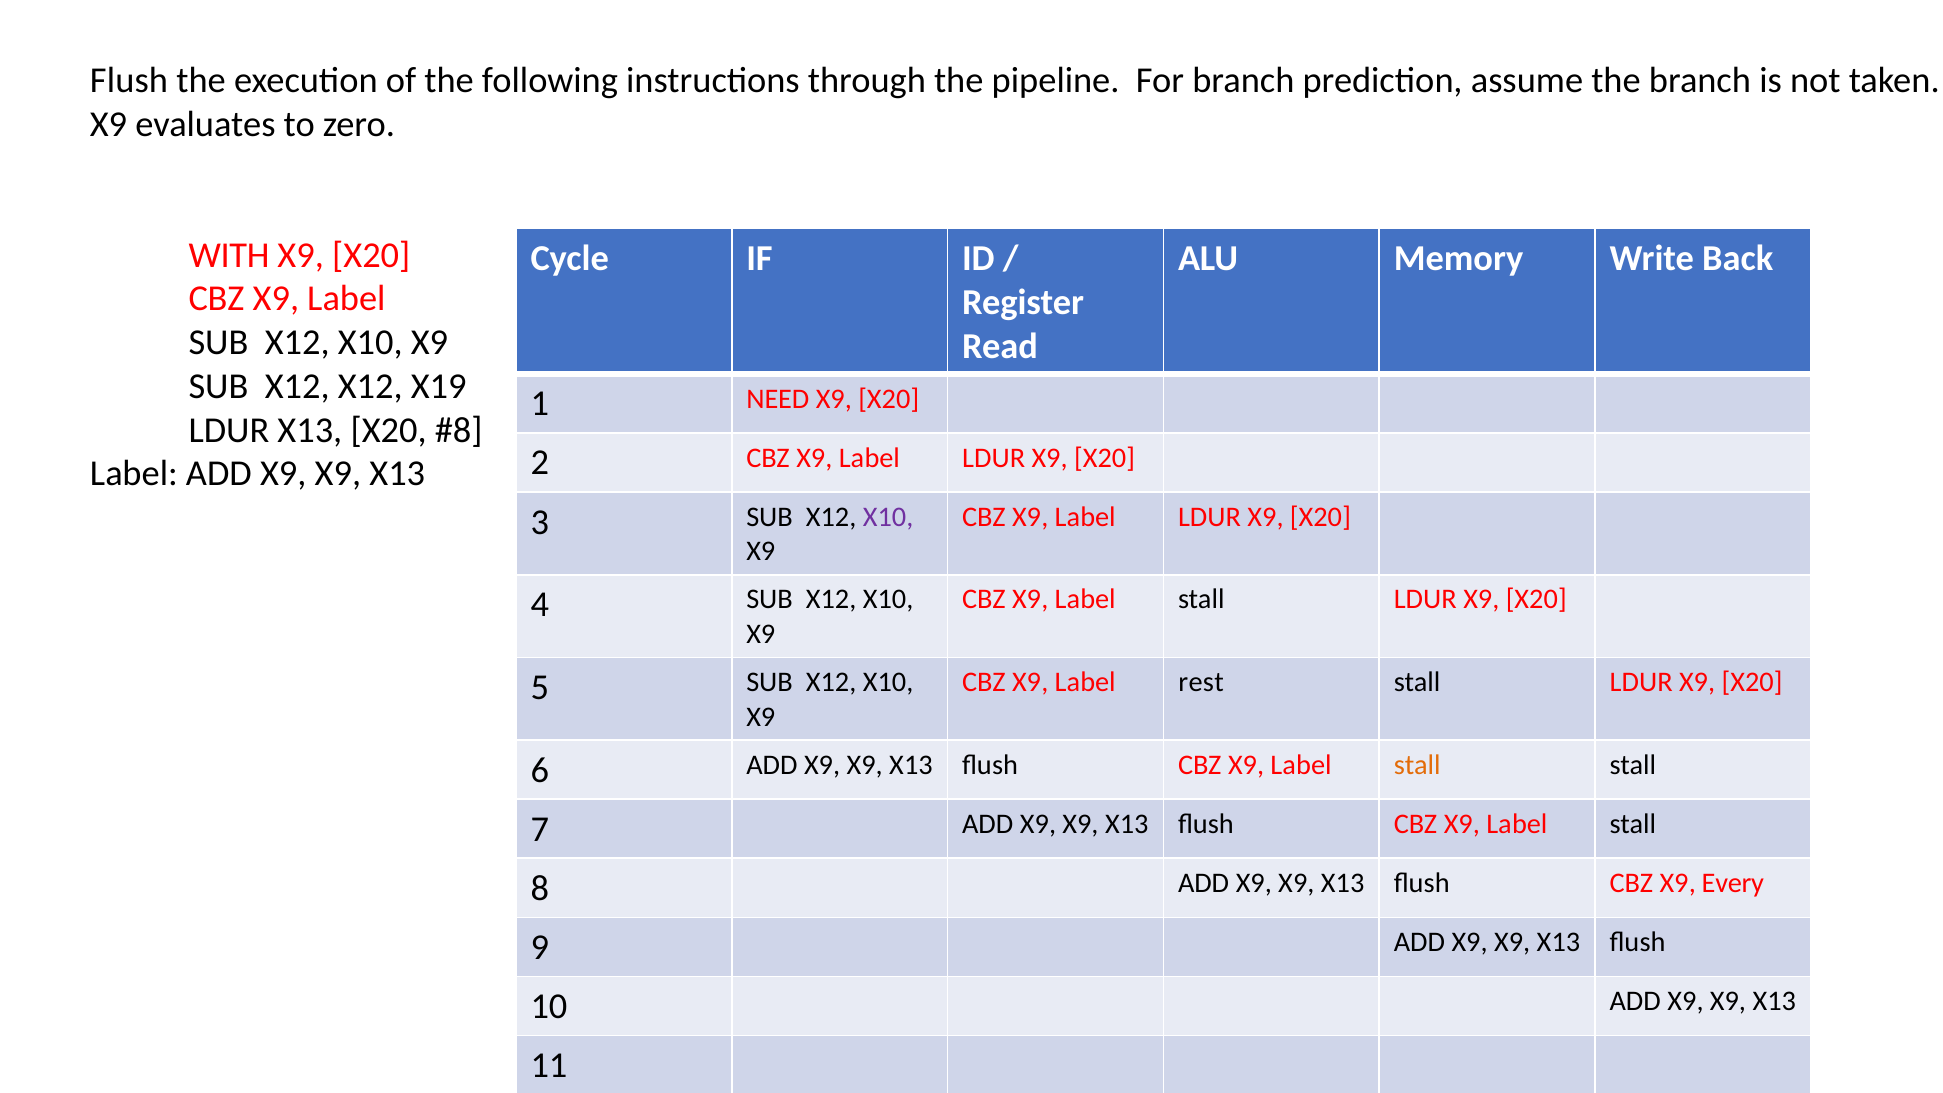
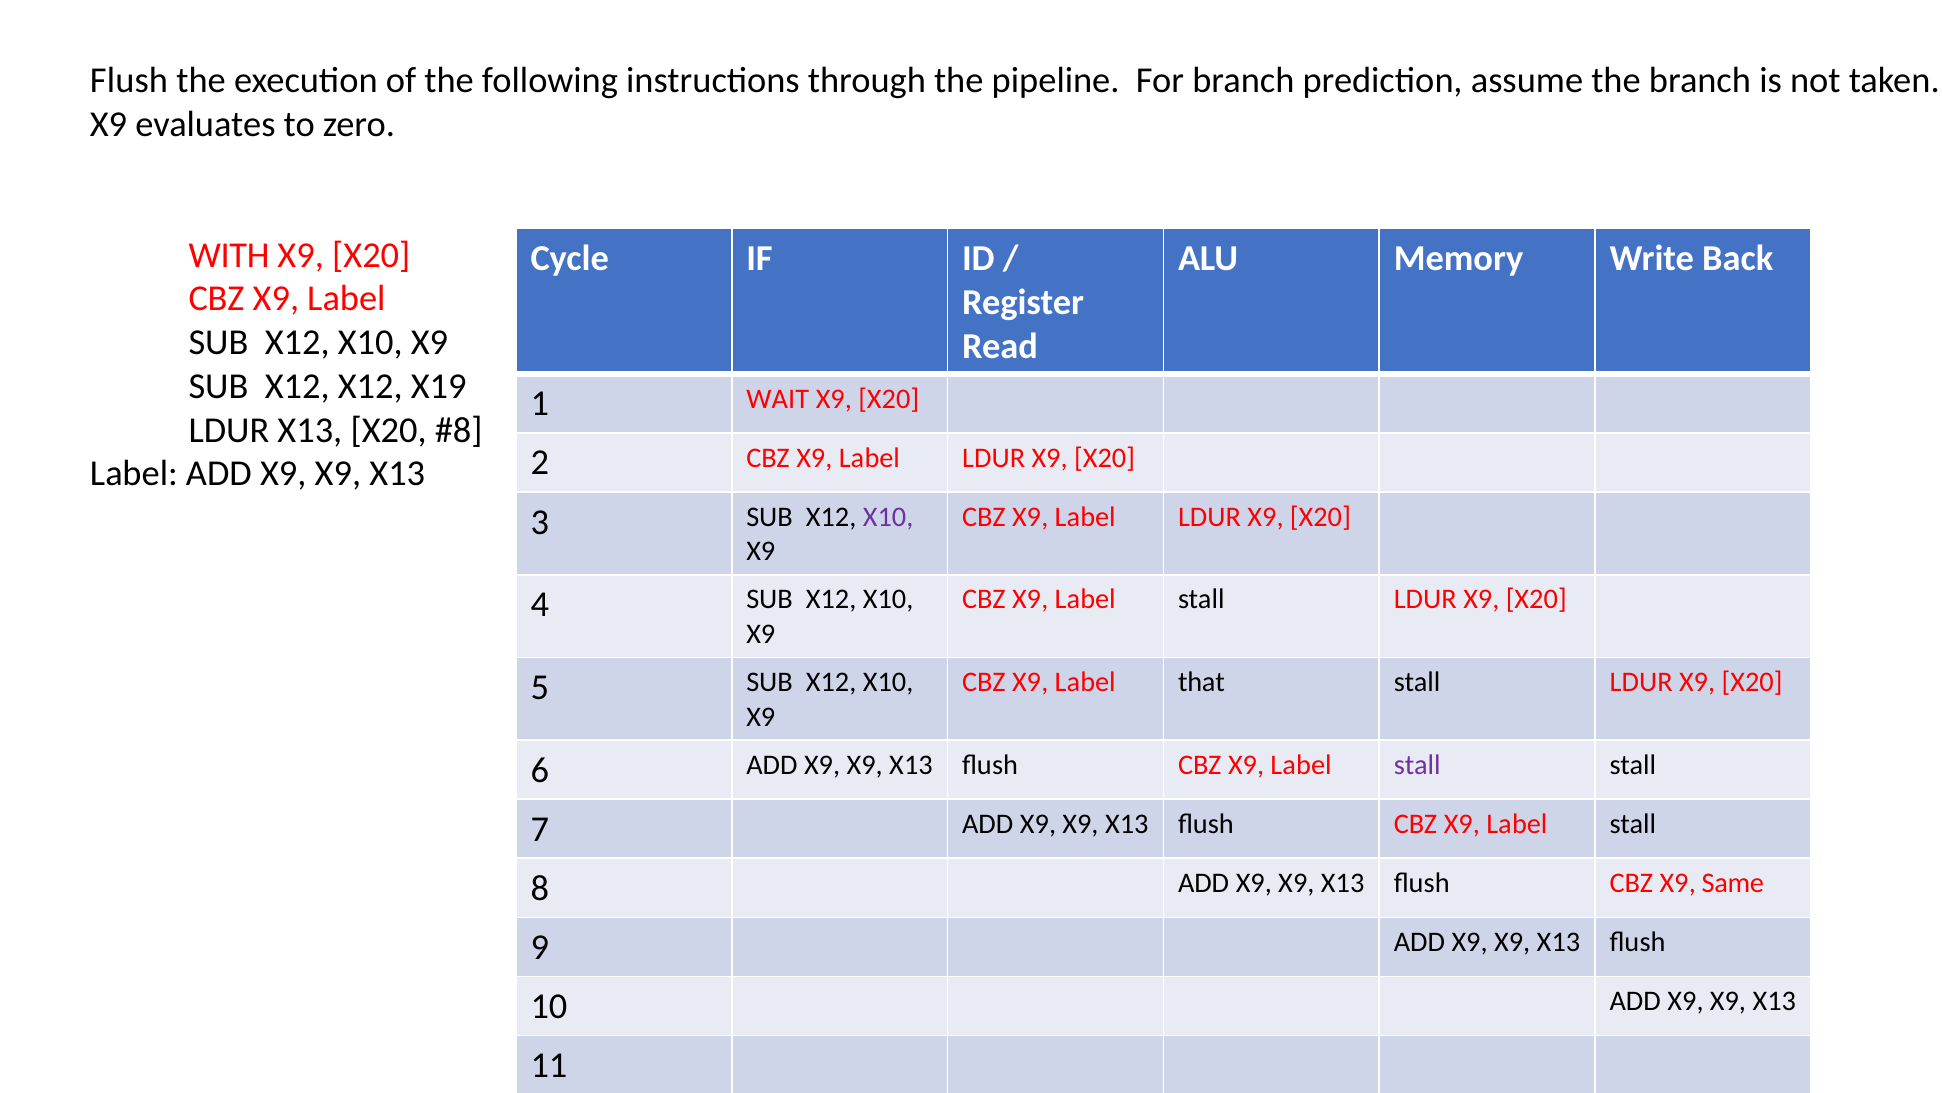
NEED: NEED -> WAIT
rest: rest -> that
stall at (1417, 765) colour: orange -> purple
Every: Every -> Same
